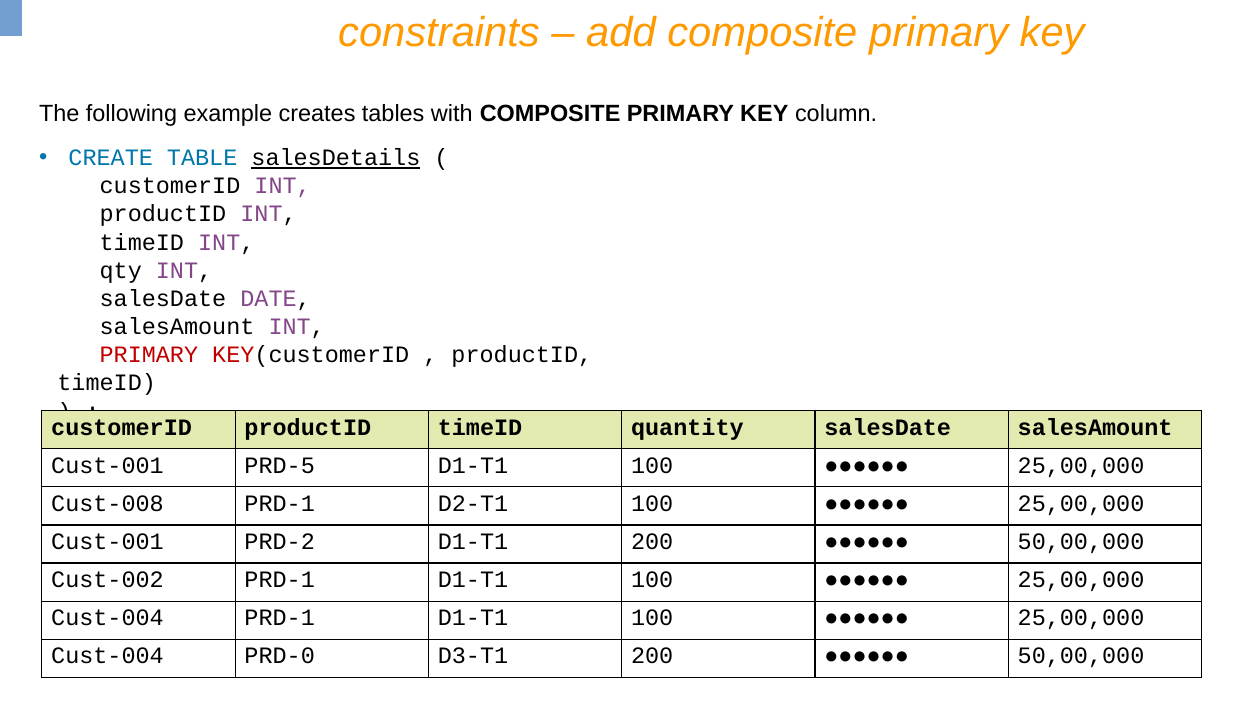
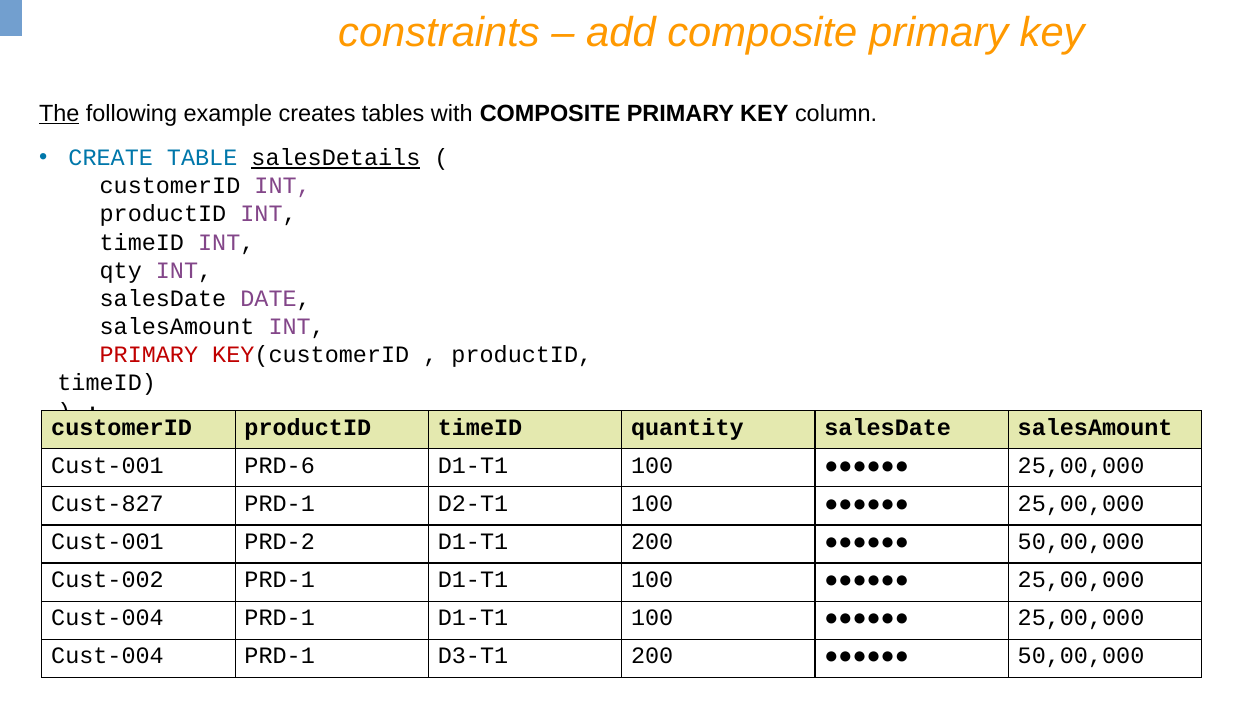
The underline: none -> present
PRD-5: PRD-5 -> PRD-6
Cust-008: Cust-008 -> Cust-827
PRD-0 at (280, 655): PRD-0 -> PRD-1
